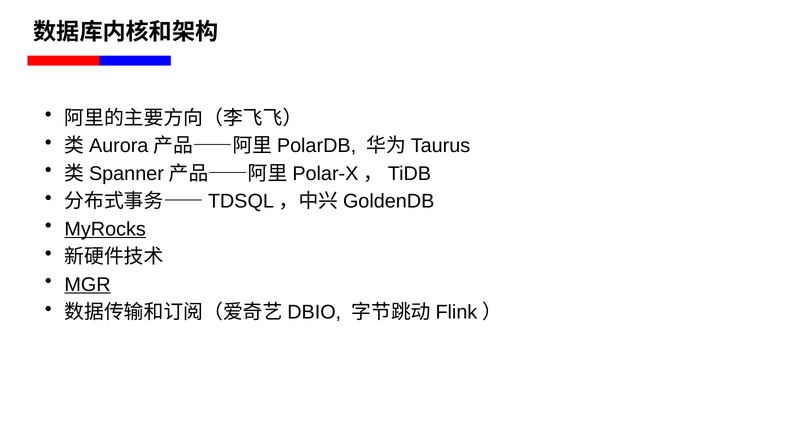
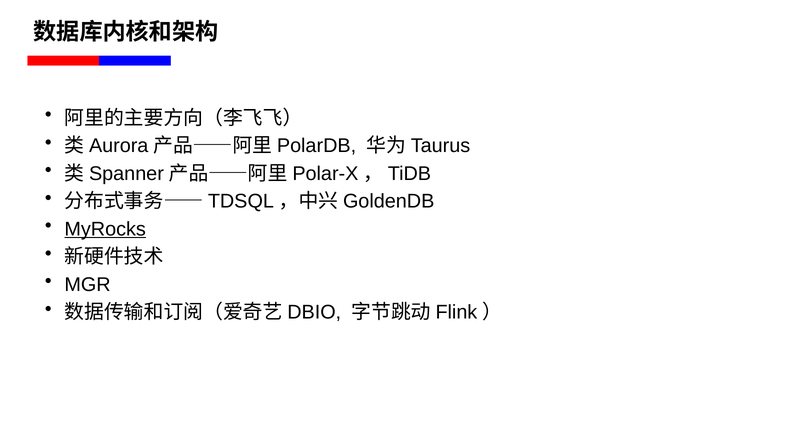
MGR underline: present -> none
